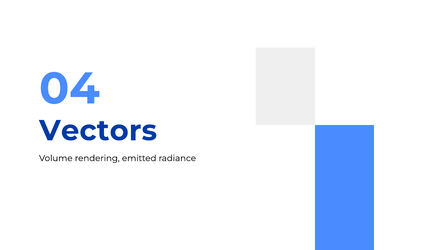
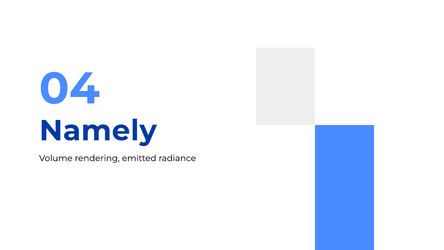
Vectors: Vectors -> Namely
